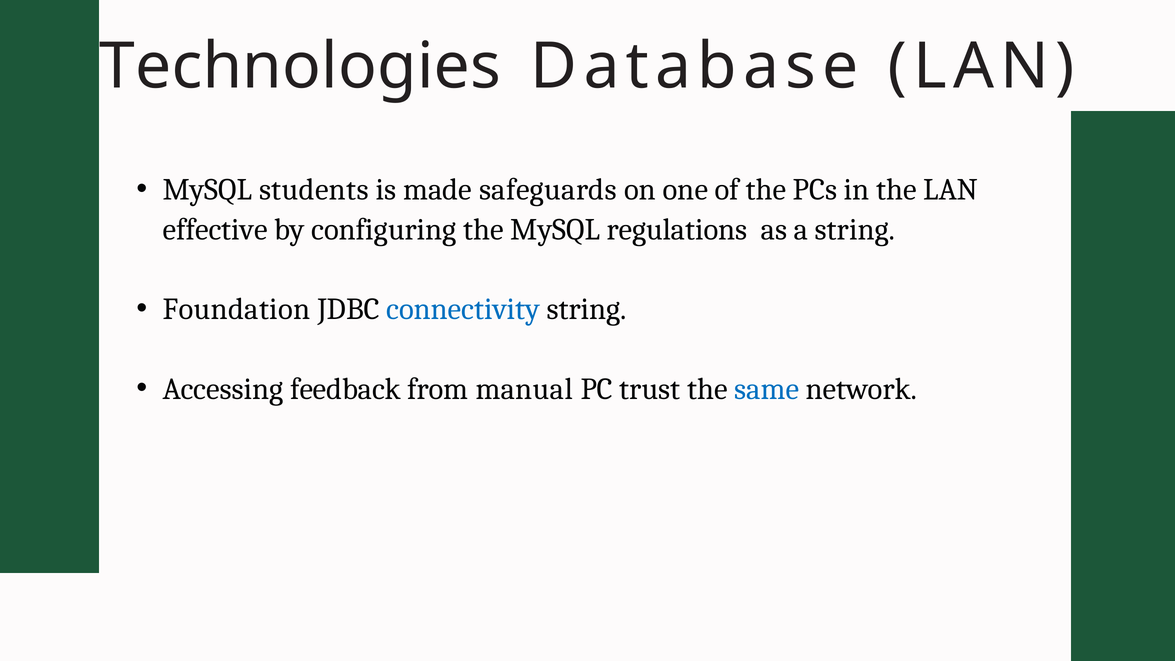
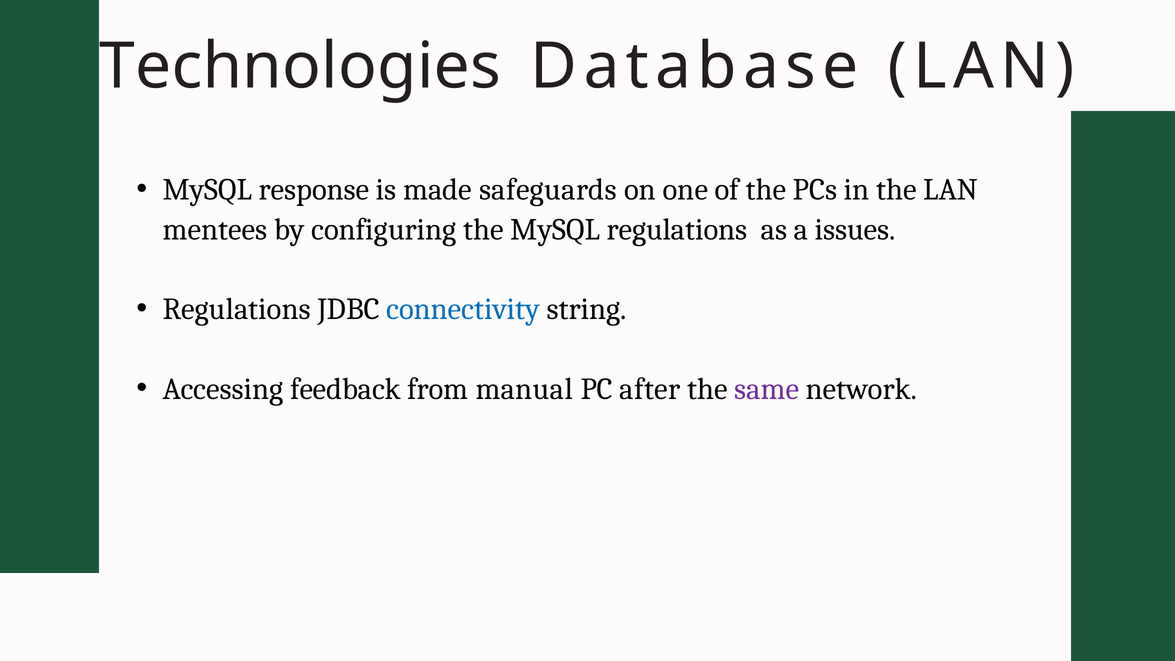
students: students -> response
effective: effective -> mentees
a string: string -> issues
Foundation at (237, 309): Foundation -> Regulations
trust: trust -> after
same colour: blue -> purple
